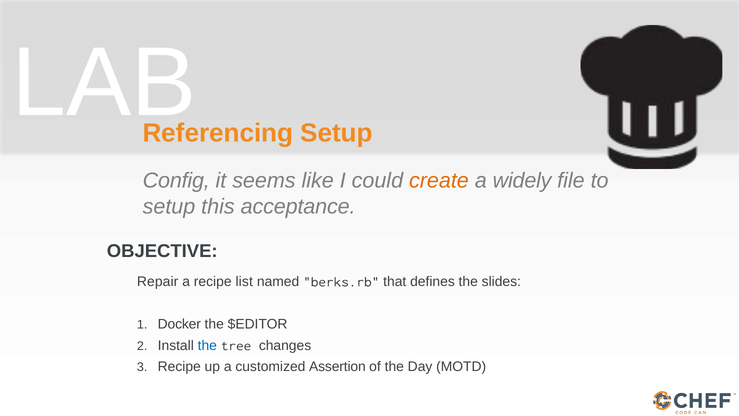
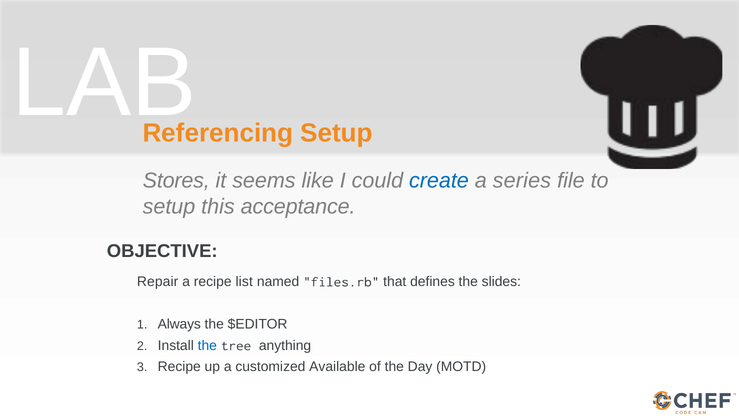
Config: Config -> Stores
create colour: orange -> blue
widely: widely -> series
berks.rb: berks.rb -> files.rb
Docker: Docker -> Always
changes: changes -> anything
Assertion: Assertion -> Available
